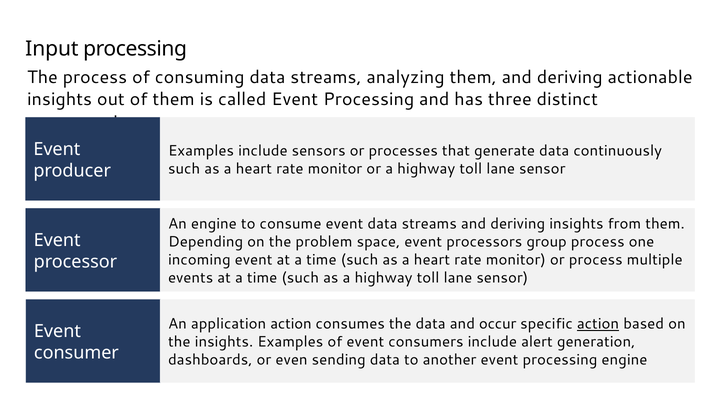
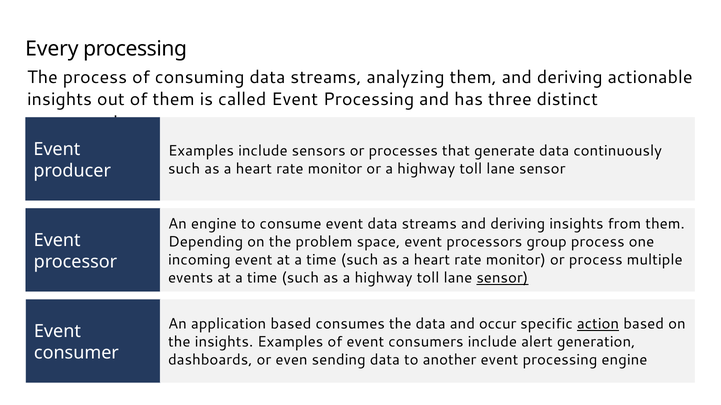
Input: Input -> Every
sensor at (502, 278) underline: none -> present
application action: action -> based
